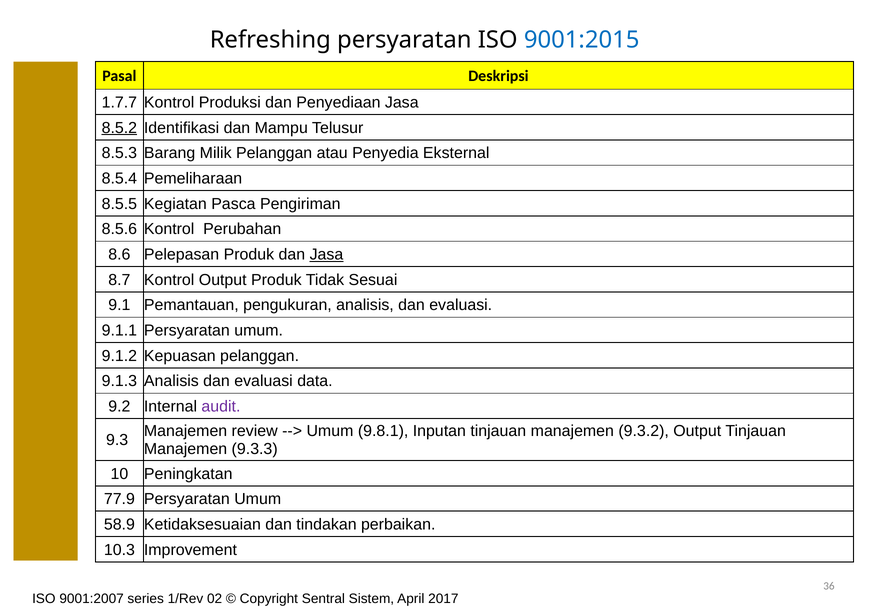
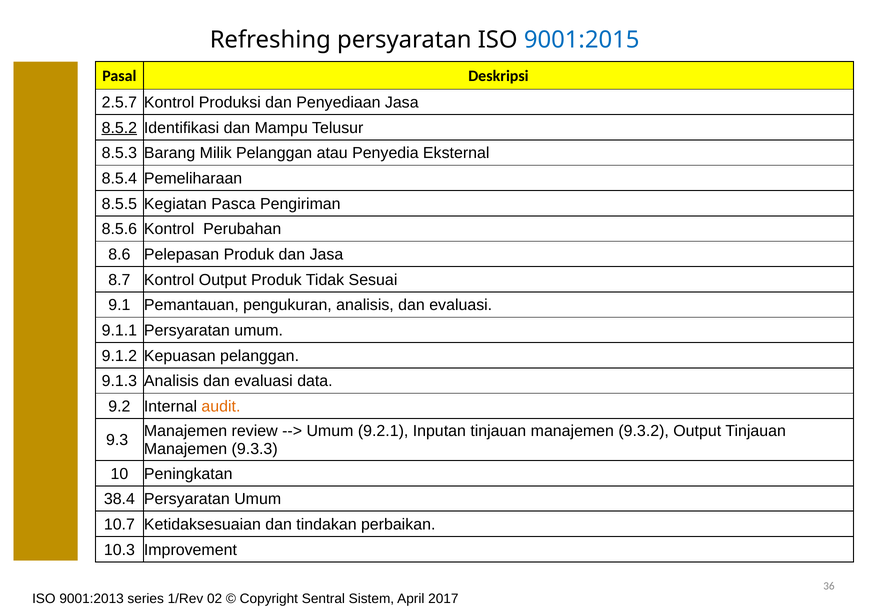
1.7.7: 1.7.7 -> 2.5.7
Jasa at (326, 255) underline: present -> none
audit colour: purple -> orange
9.8.1: 9.8.1 -> 9.2.1
77.9: 77.9 -> 38.4
58.9: 58.9 -> 10.7
9001:2007: 9001:2007 -> 9001:2013
